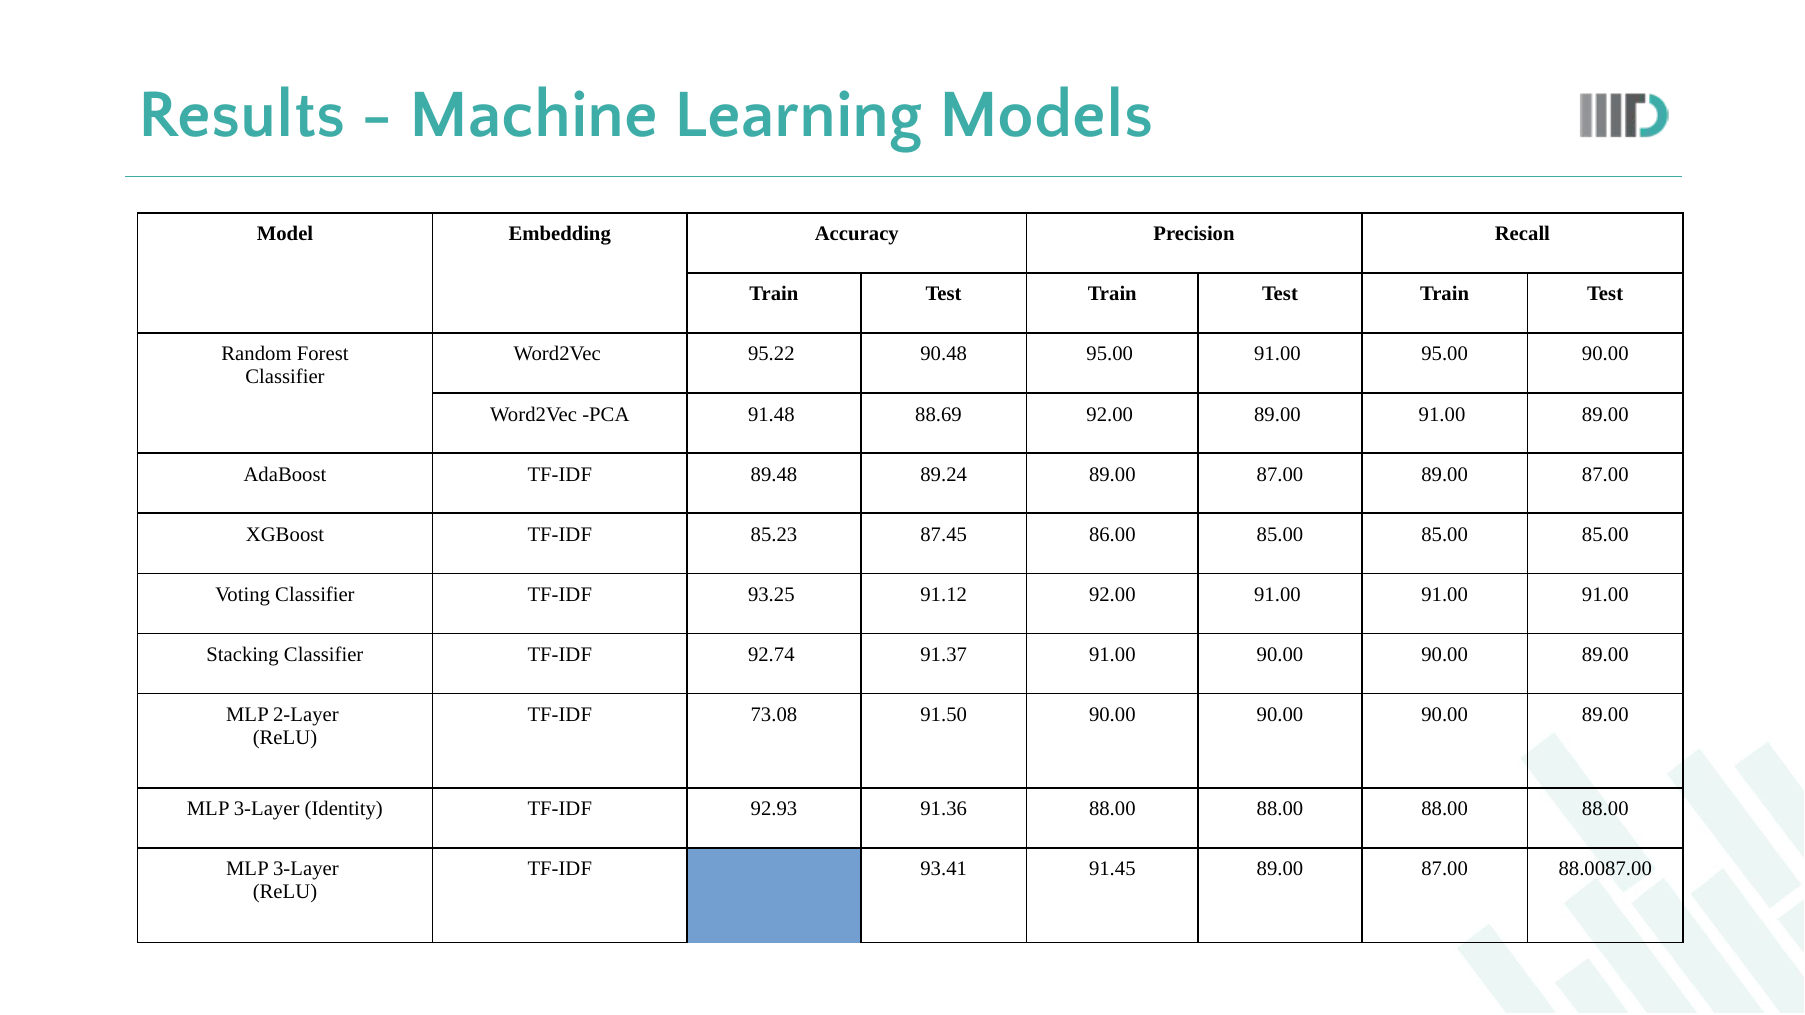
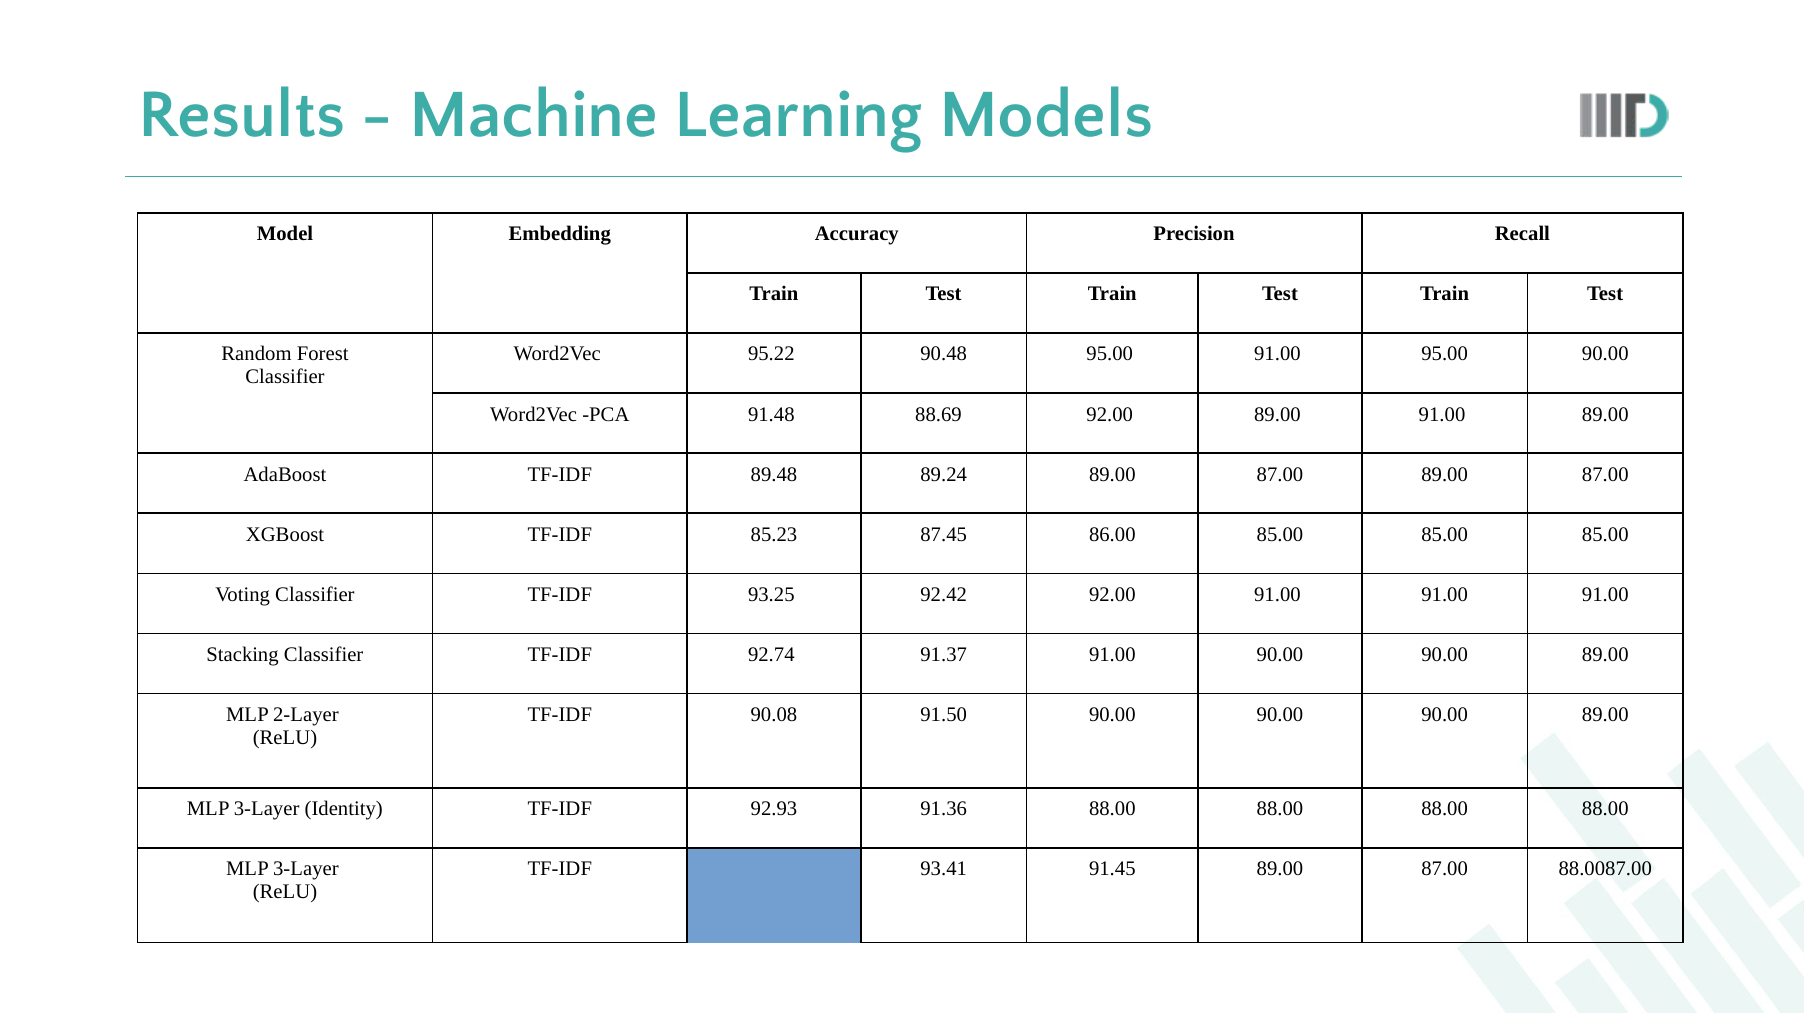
91.12: 91.12 -> 92.42
73.08: 73.08 -> 90.08
